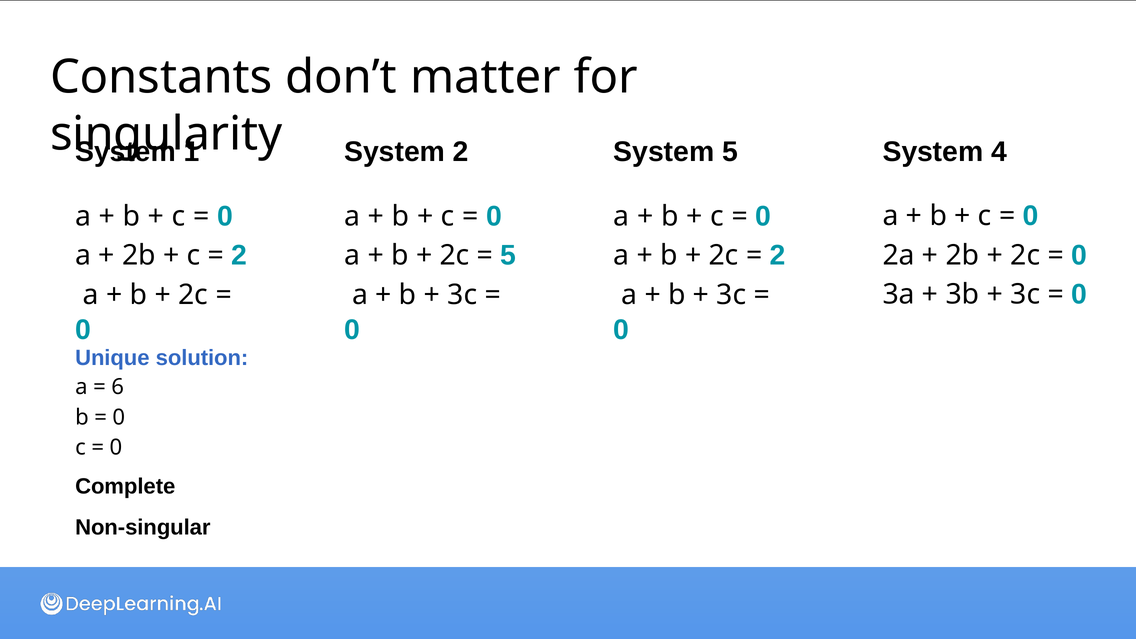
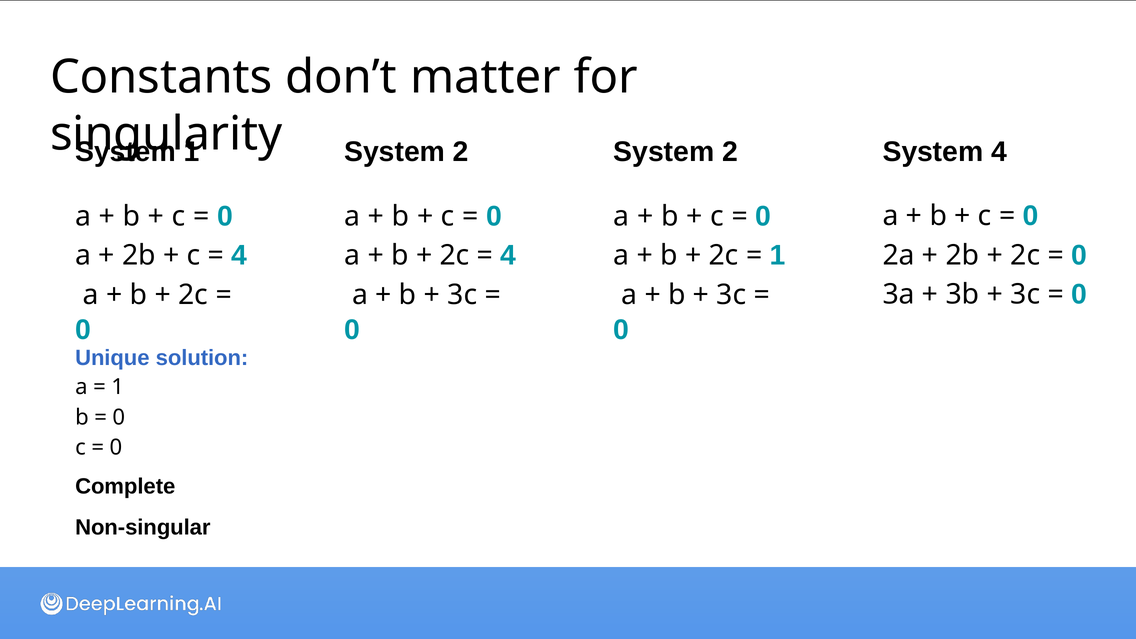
5 at (730, 152): 5 -> 2
2 at (239, 256): 2 -> 4
5 at (508, 256): 5 -> 4
2 at (778, 256): 2 -> 1
6 at (118, 387): 6 -> 1
